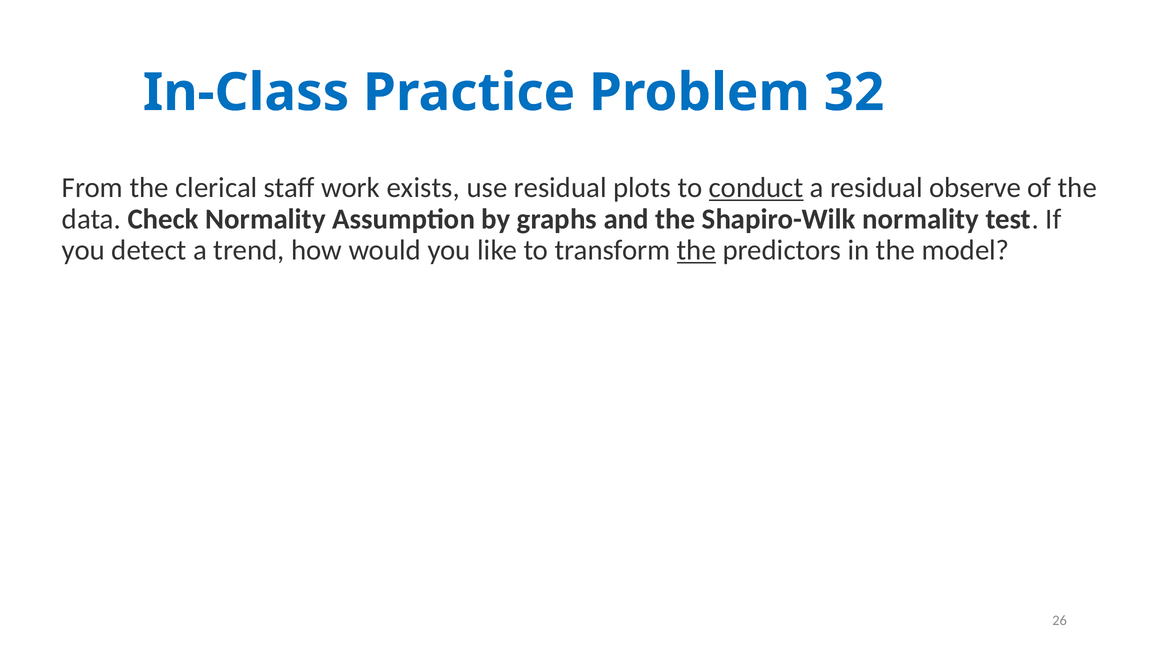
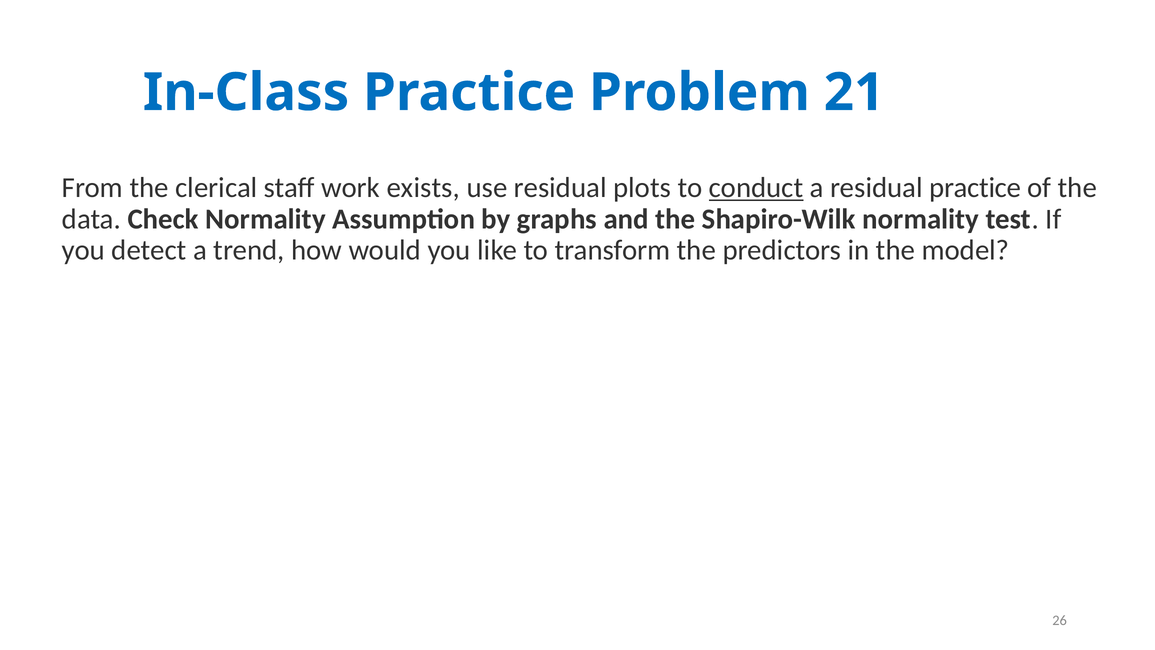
32: 32 -> 21
residual observe: observe -> practice
the at (696, 250) underline: present -> none
